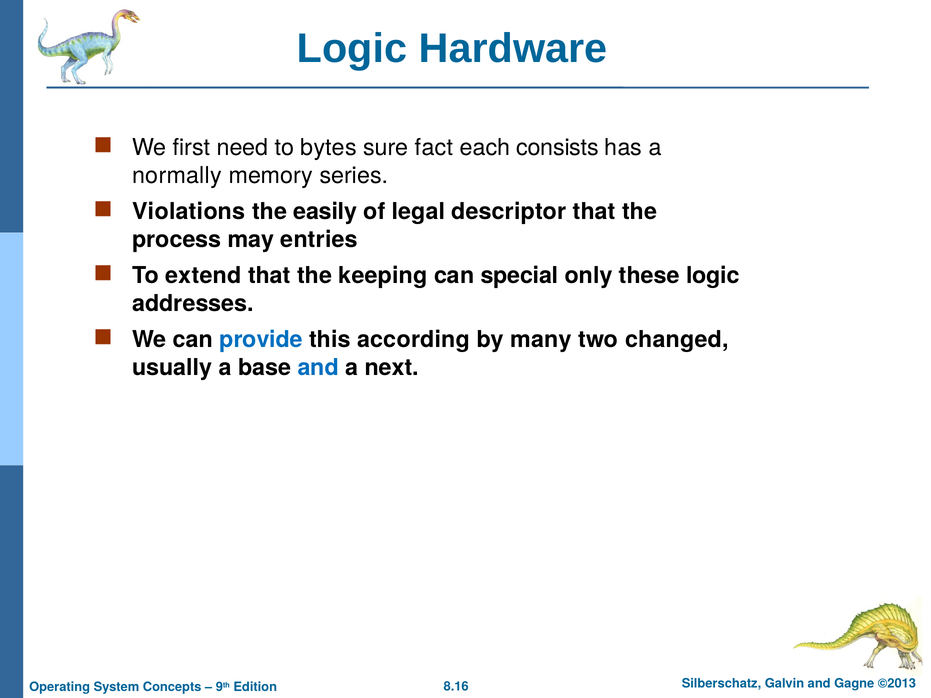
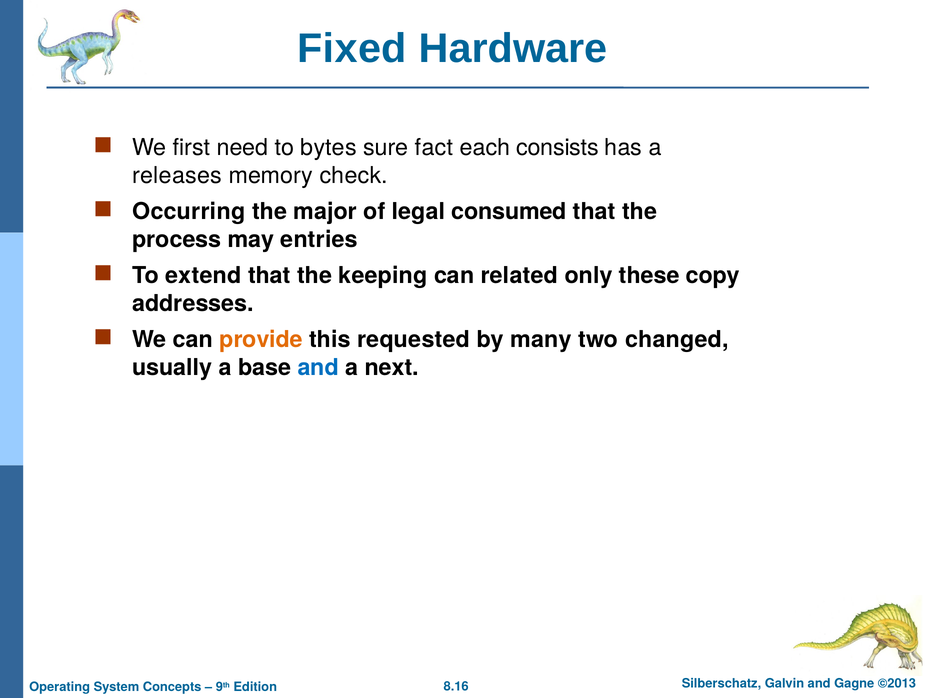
Logic at (352, 49): Logic -> Fixed
normally: normally -> releases
series: series -> check
Violations: Violations -> Occurring
easily: easily -> major
descriptor: descriptor -> consumed
special: special -> related
these logic: logic -> copy
provide colour: blue -> orange
according: according -> requested
